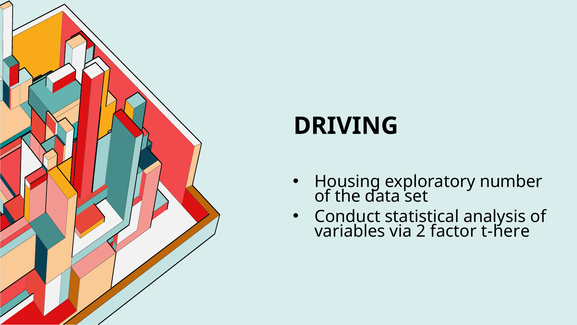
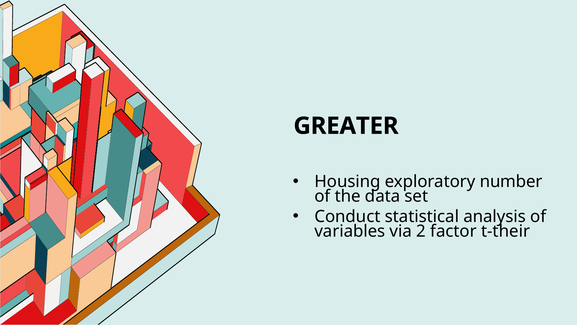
DRIVING: DRIVING -> GREATER
t-here: t-here -> t-their
